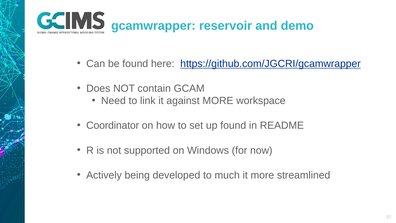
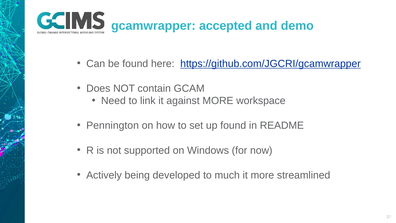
reservoir: reservoir -> accepted
Coordinator: Coordinator -> Pennington
